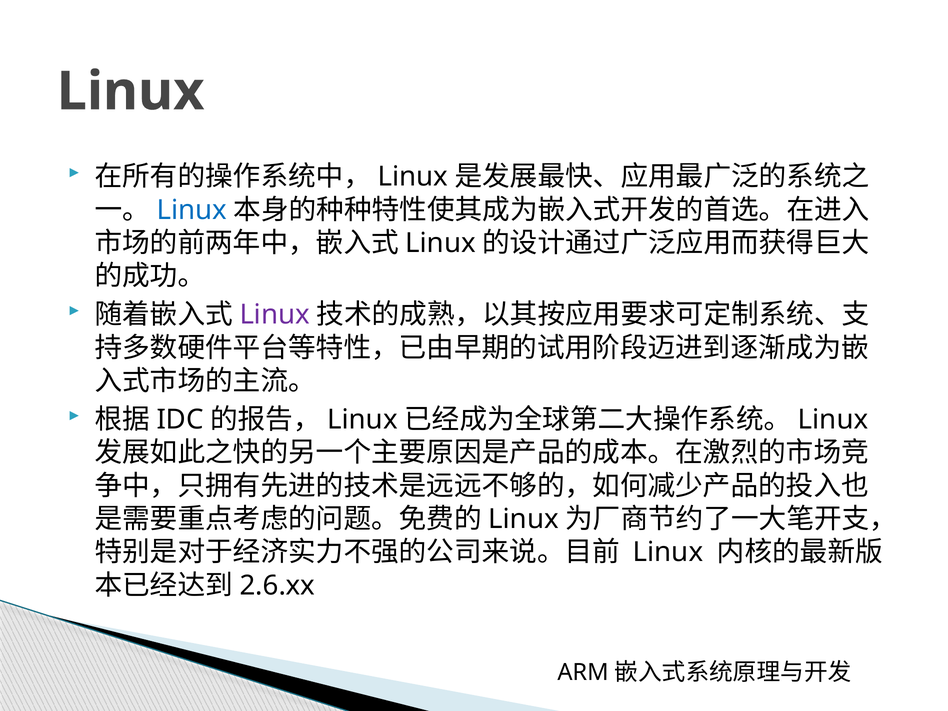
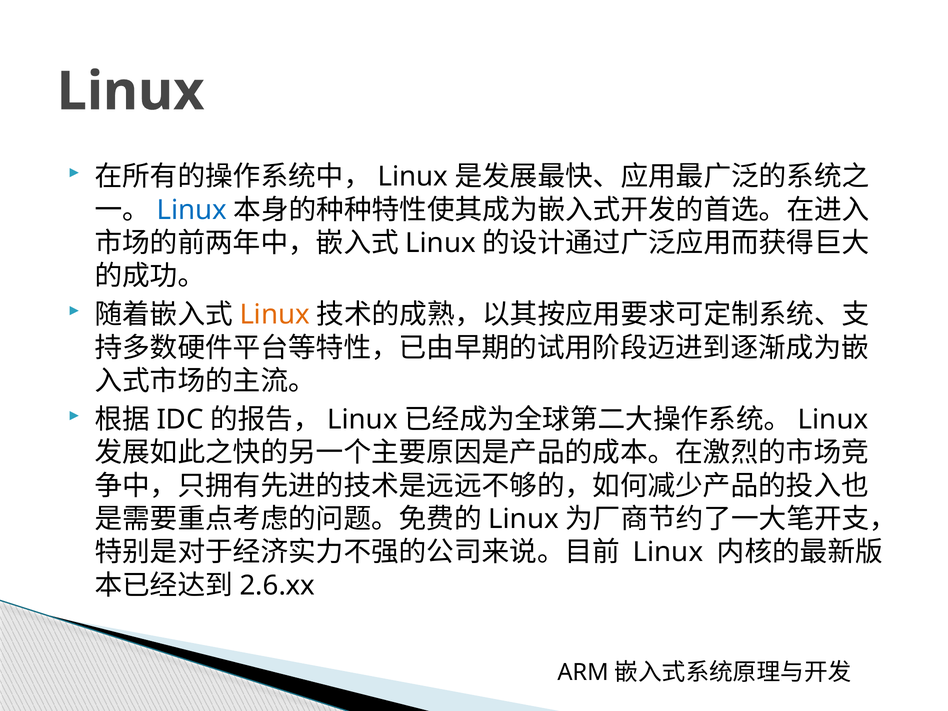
Linux at (275, 315) colour: purple -> orange
